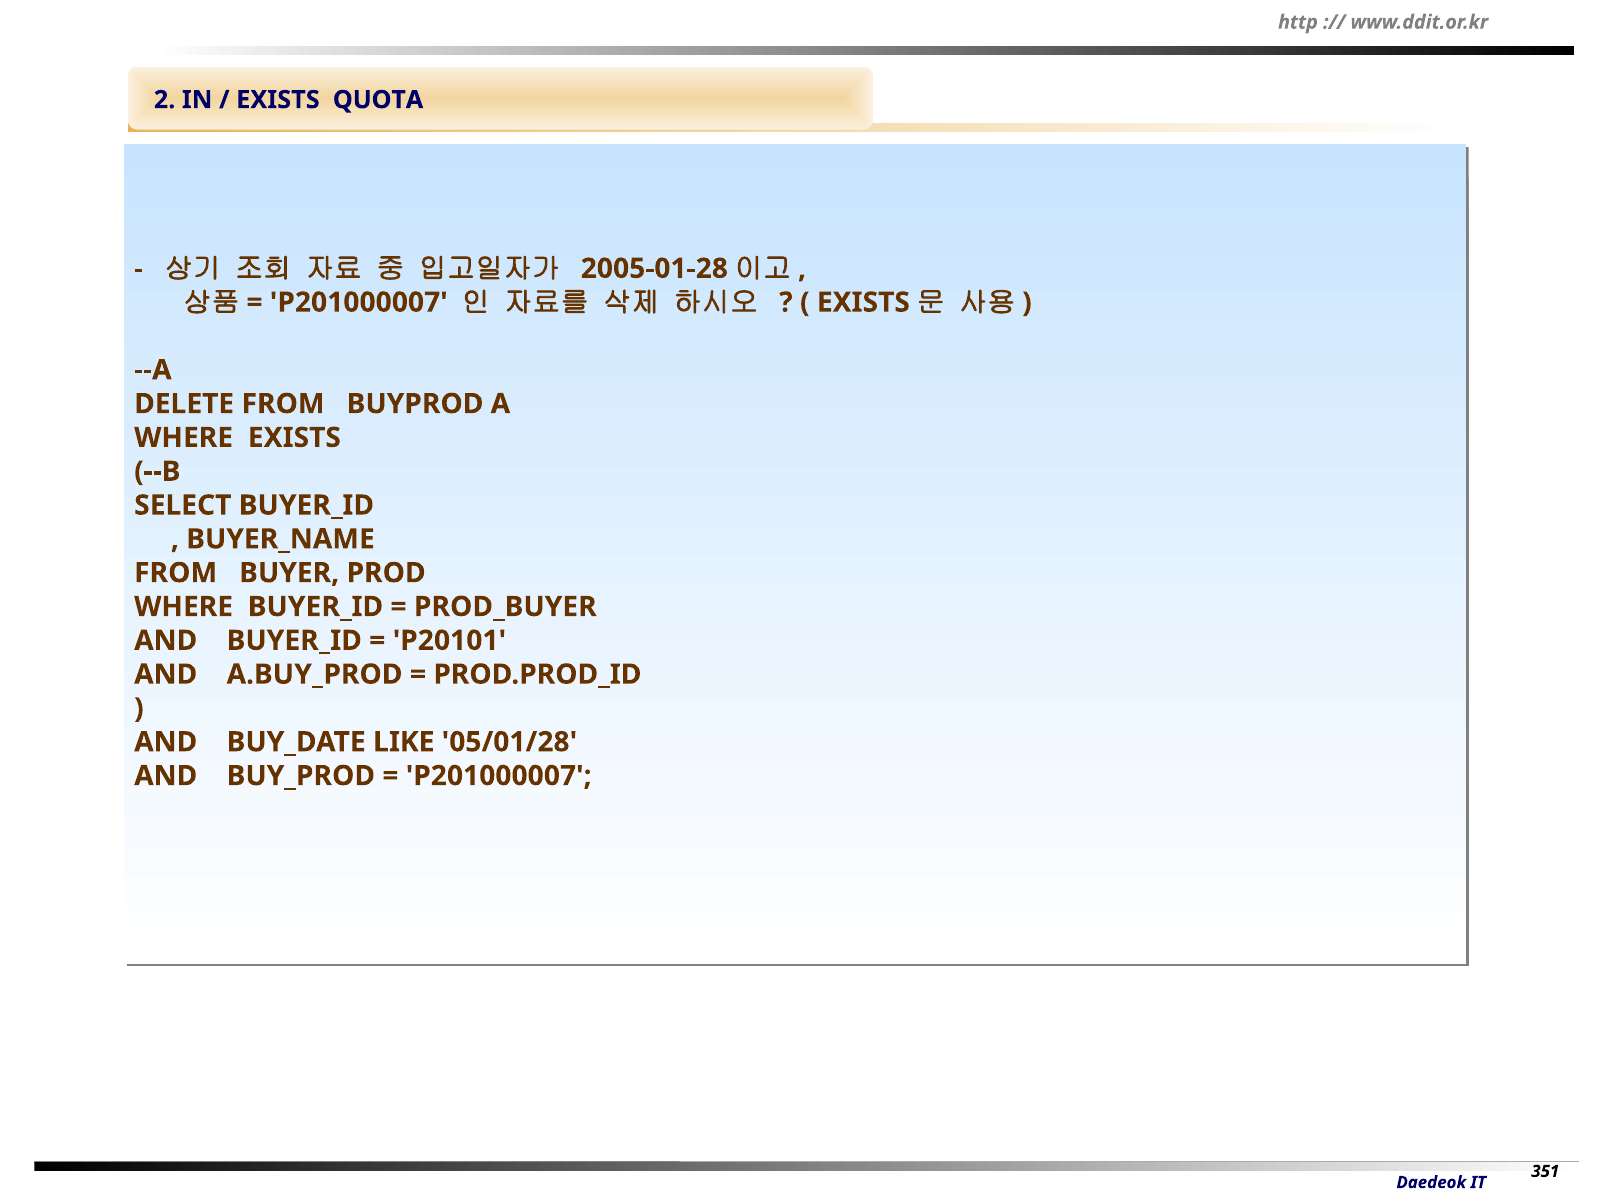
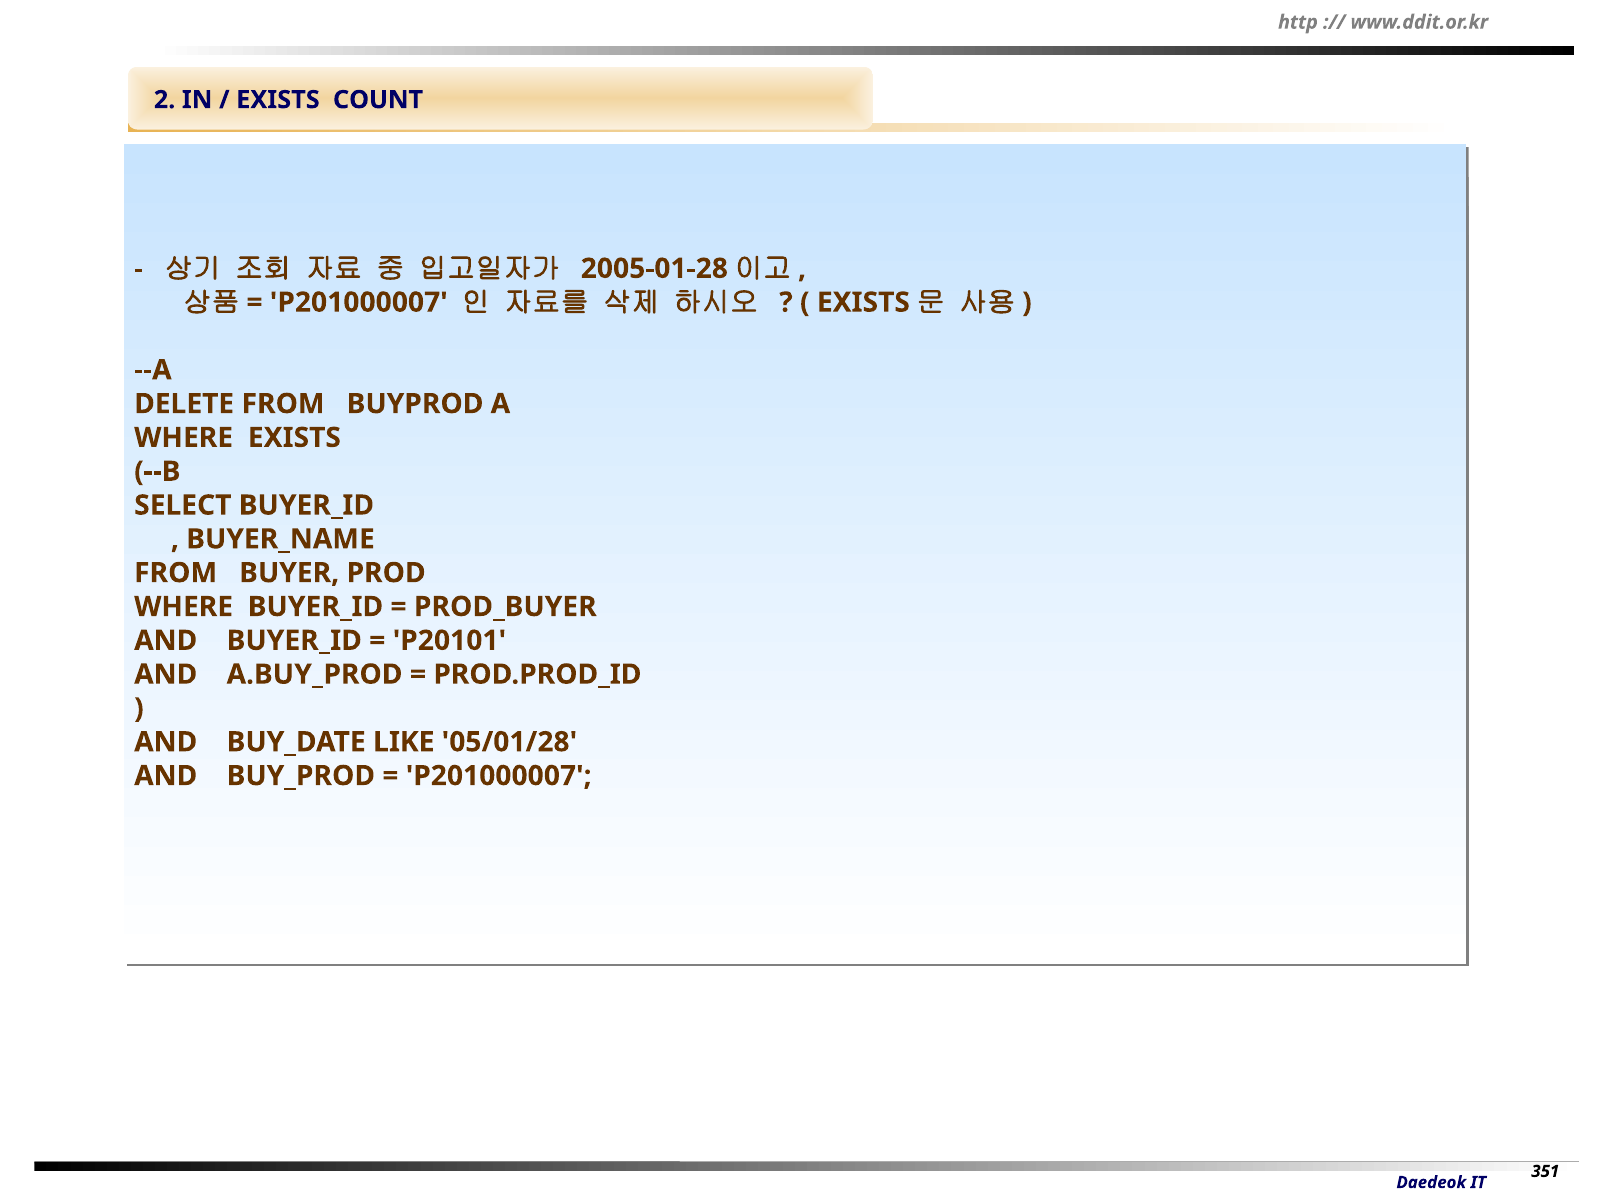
QUOTA: QUOTA -> COUNT
